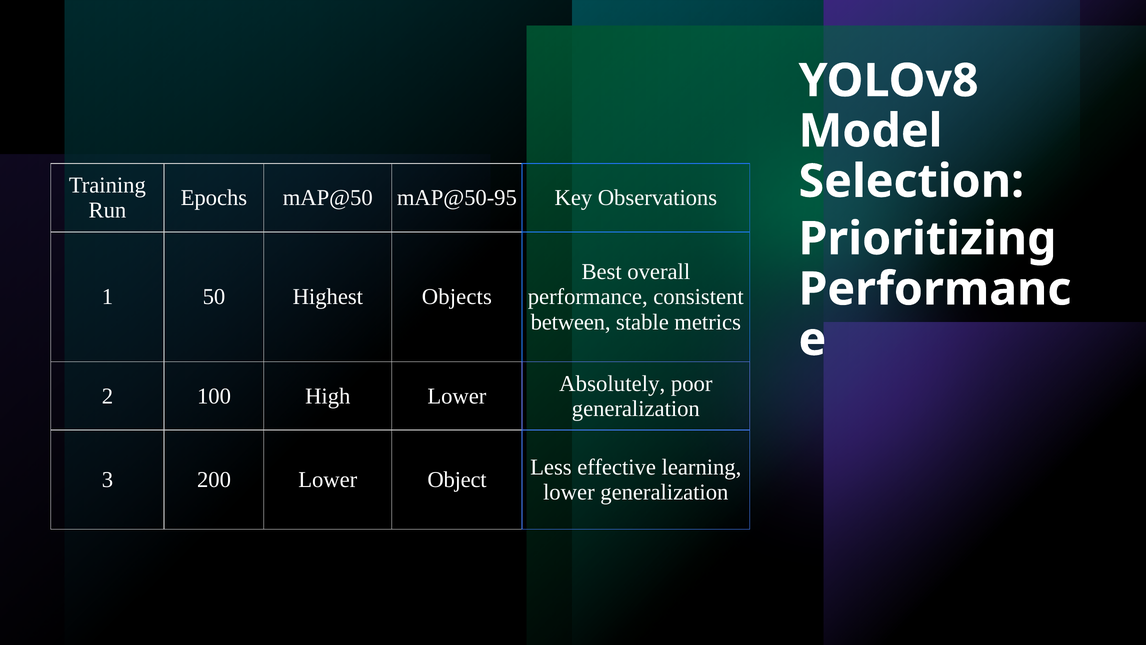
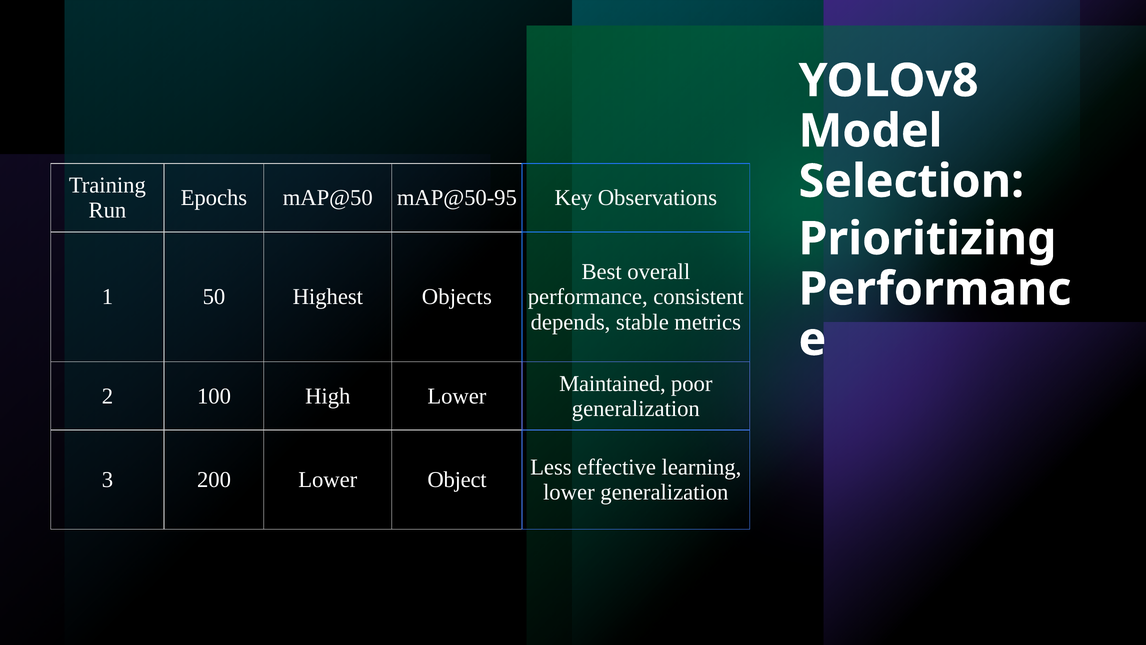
between: between -> depends
Absolutely: Absolutely -> Maintained
